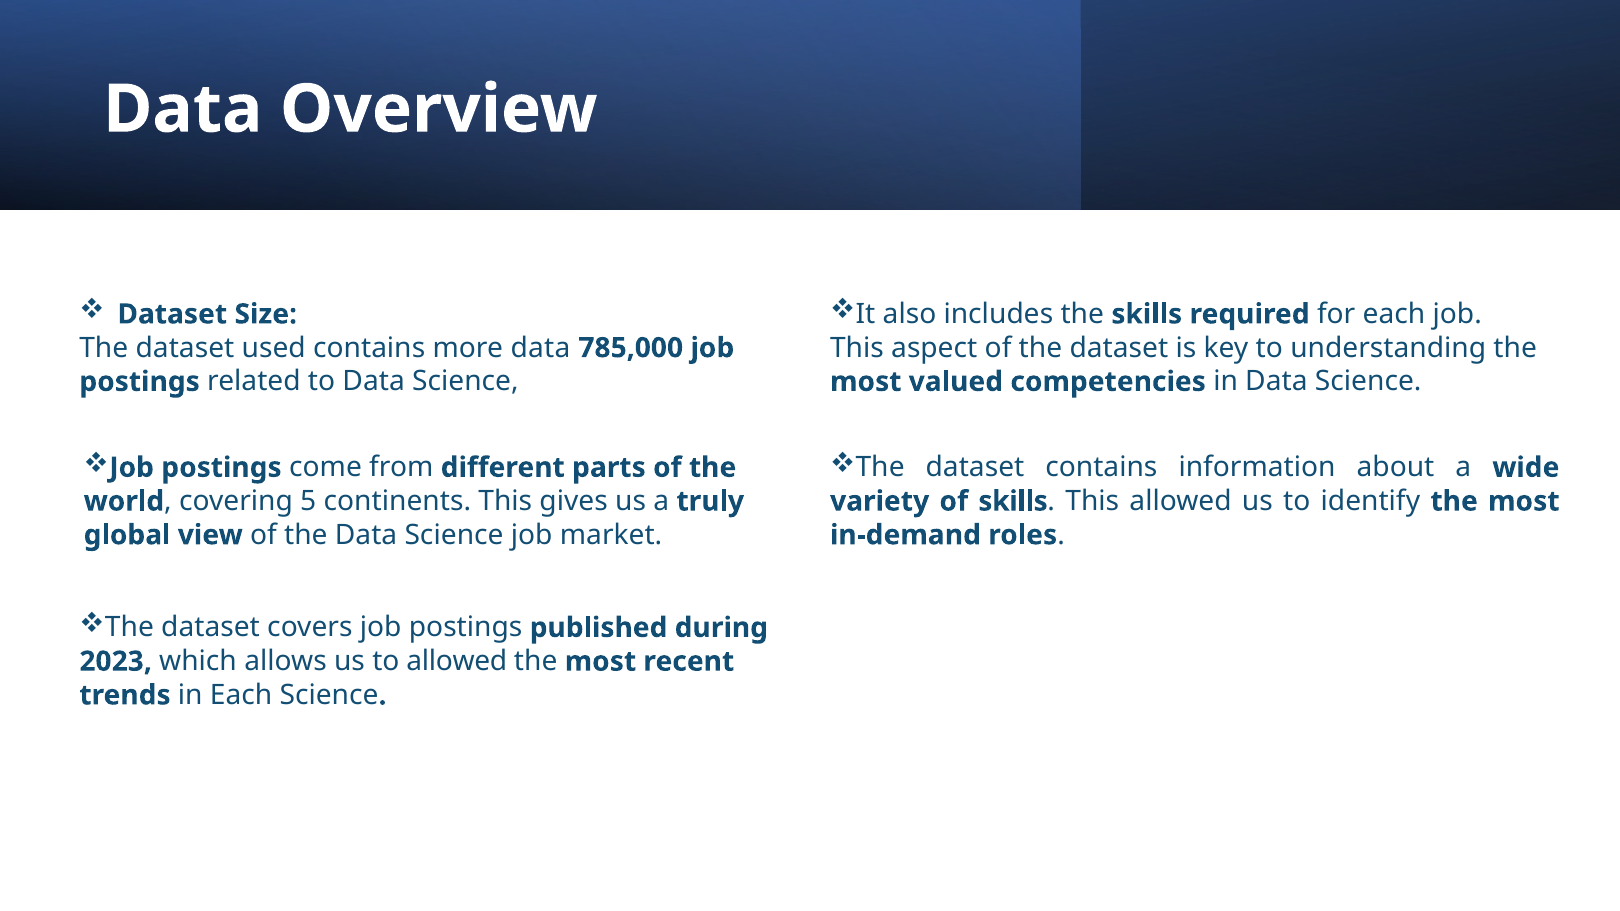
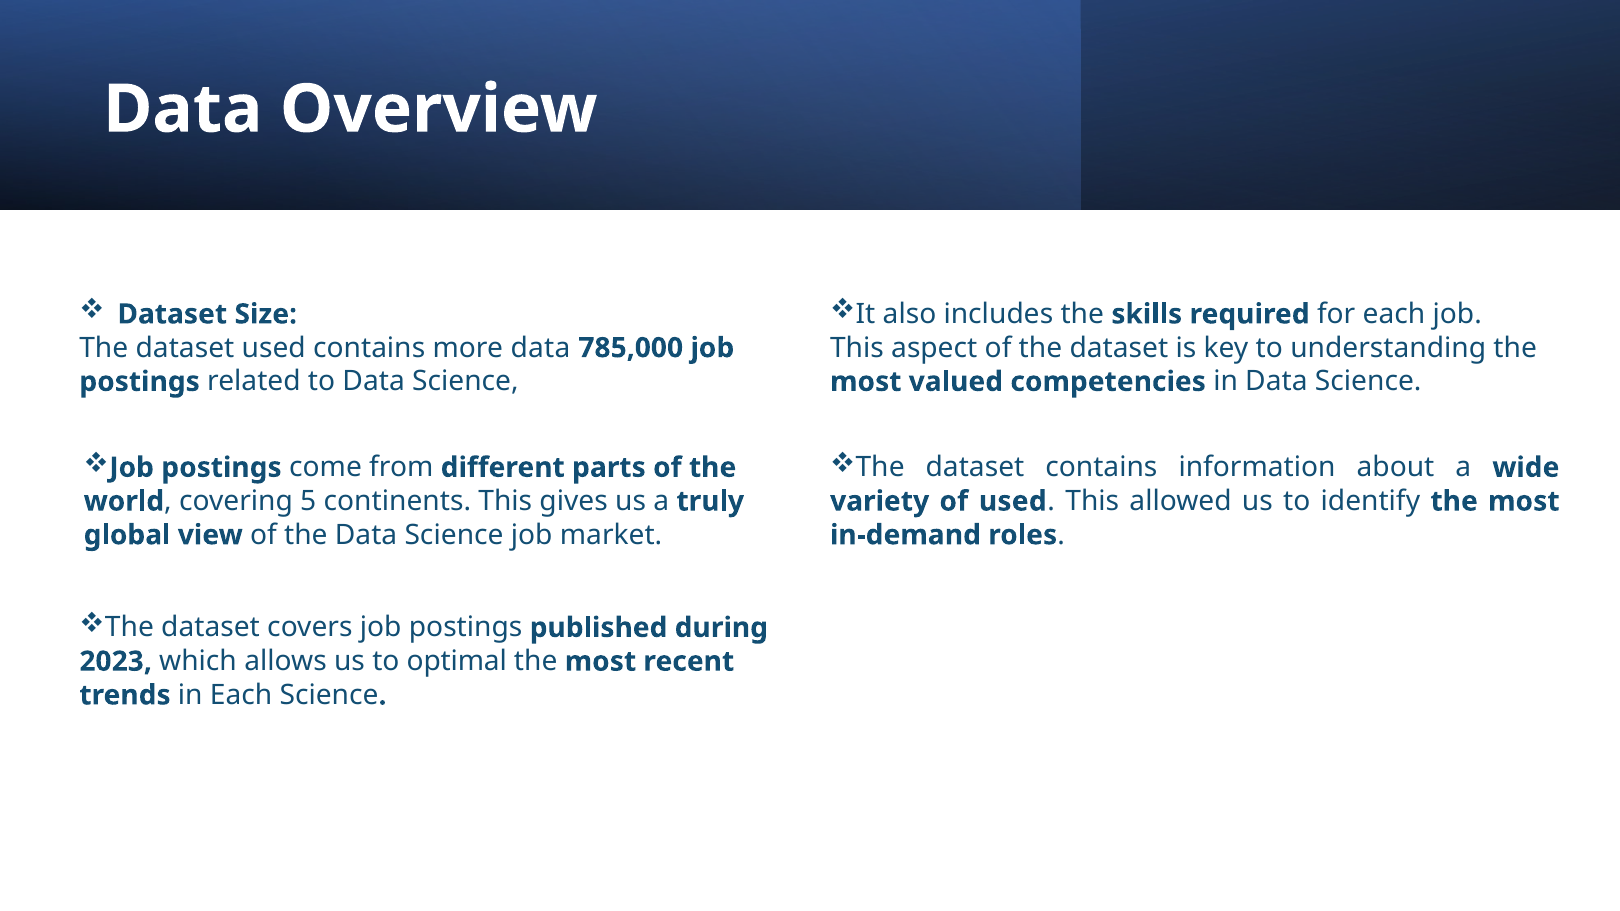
of skills: skills -> used
to allowed: allowed -> optimal
